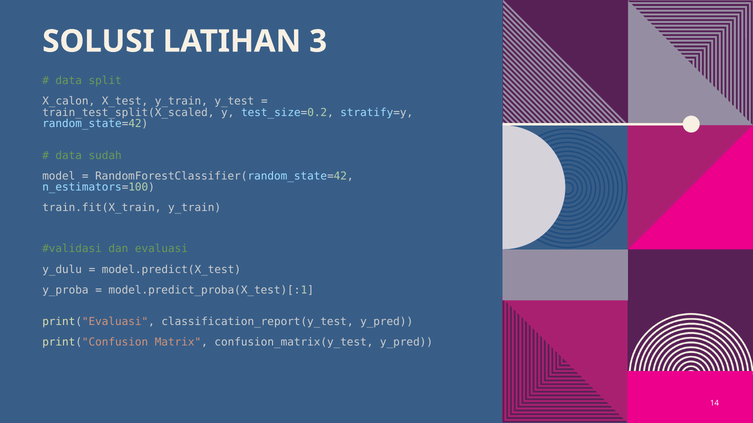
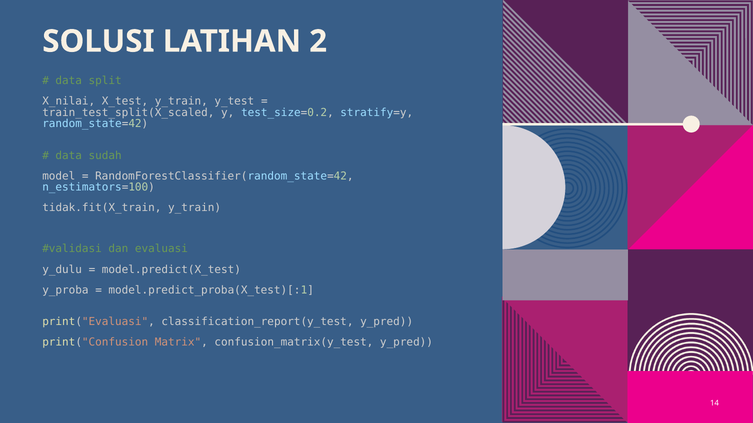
3: 3 -> 2
X_calon: X_calon -> X_nilai
train.fit(X_train: train.fit(X_train -> tidak.fit(X_train
